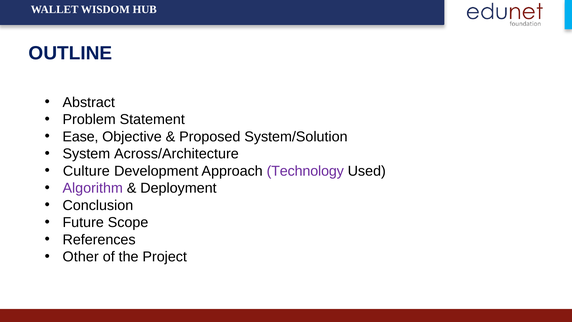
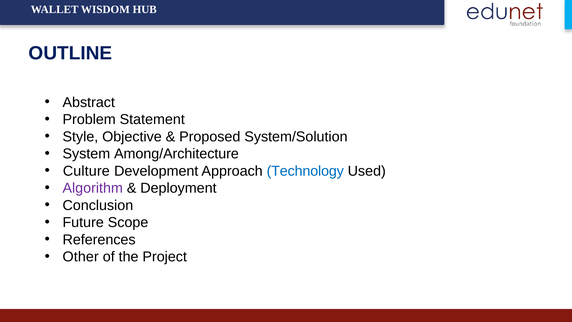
Ease: Ease -> Style
Across/Architecture: Across/Architecture -> Among/Architecture
Technology colour: purple -> blue
